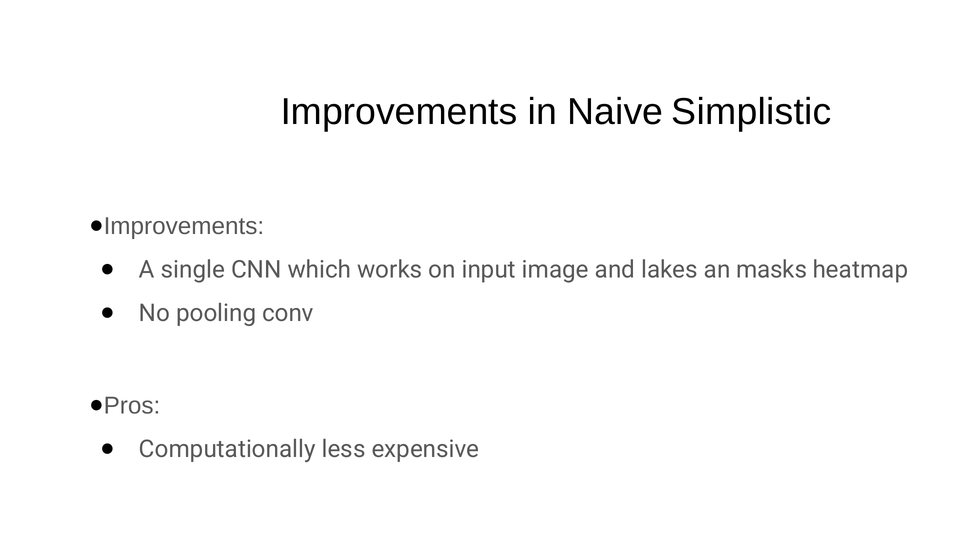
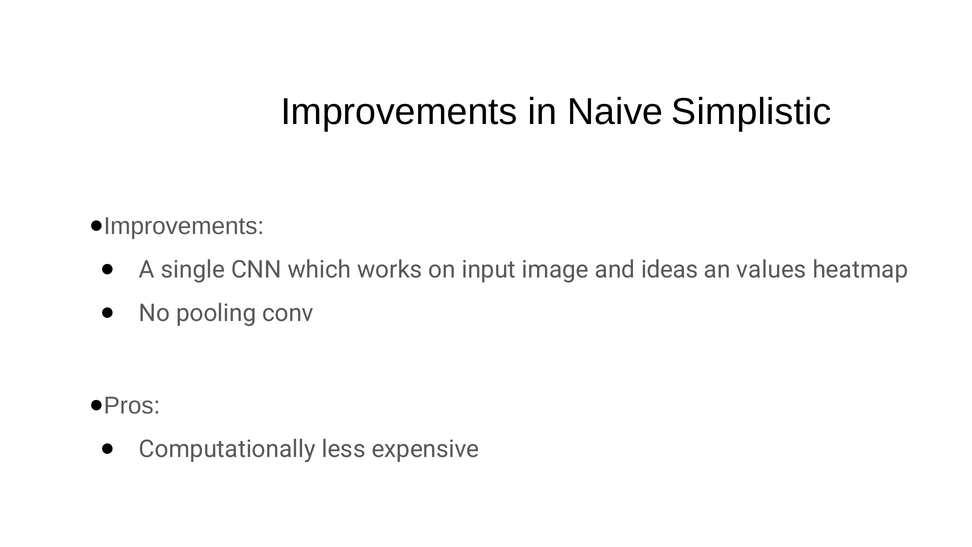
lakes: lakes -> ideas
masks: masks -> values
